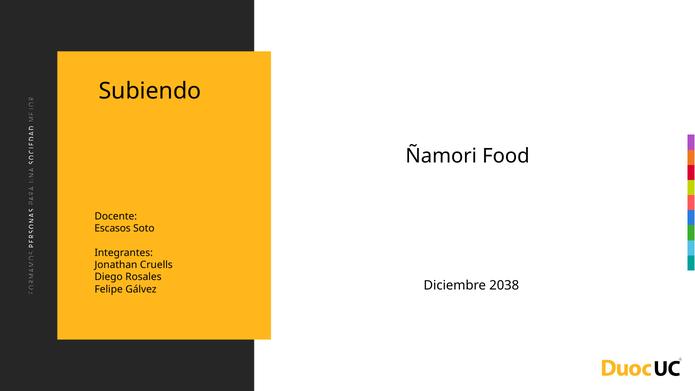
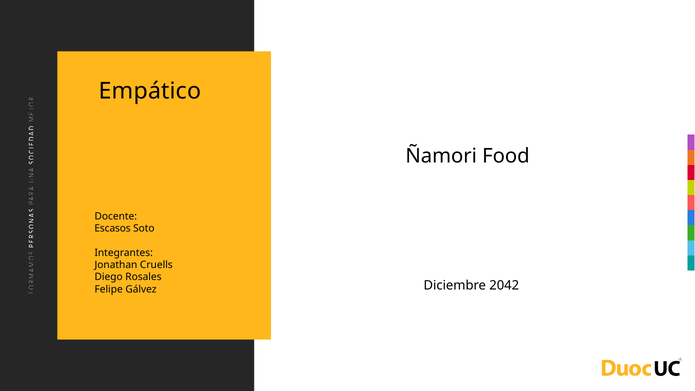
Subiendo: Subiendo -> Empático
2038: 2038 -> 2042
